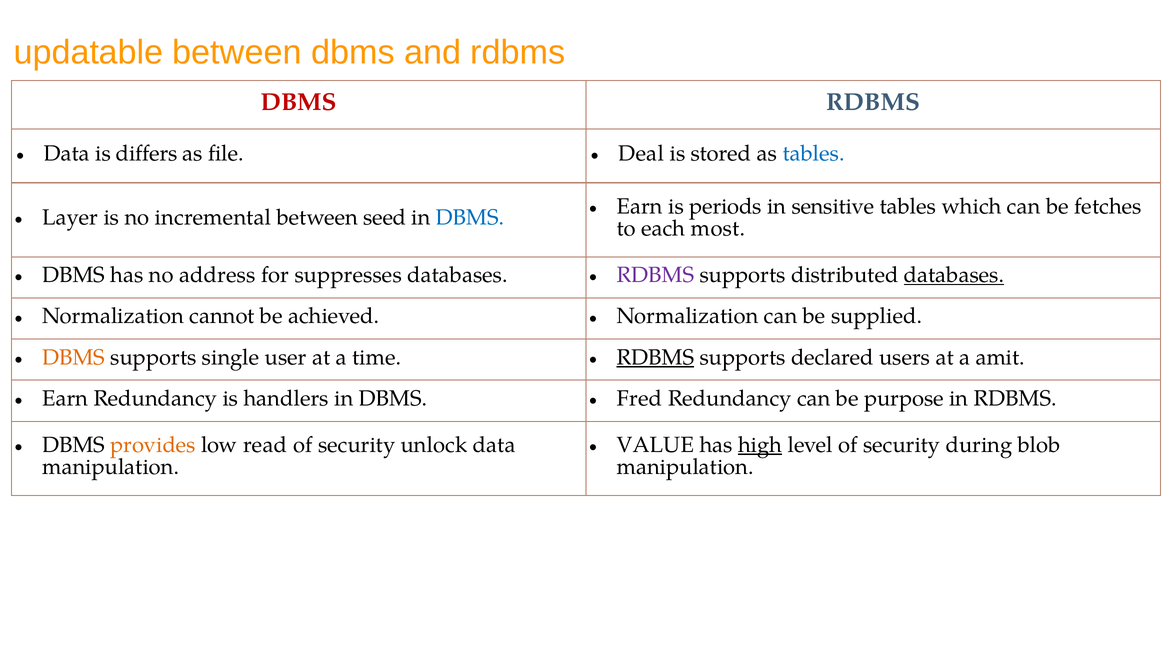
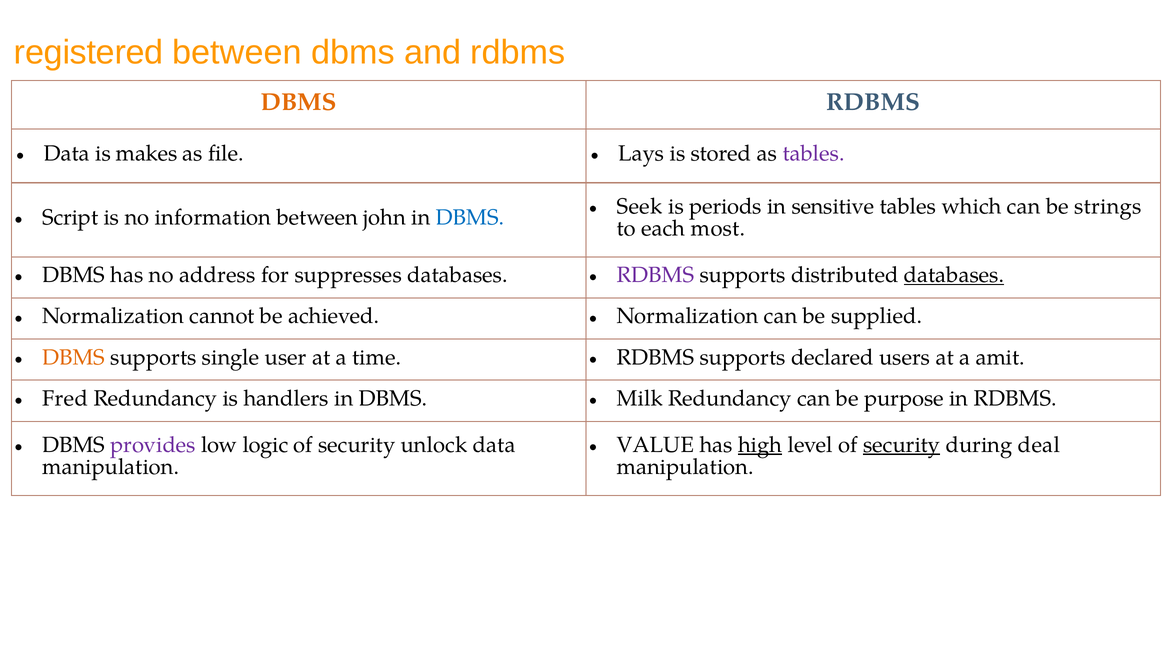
updatable: updatable -> registered
DBMS at (299, 102) colour: red -> orange
differs: differs -> makes
Deal: Deal -> Lays
tables at (814, 154) colour: blue -> purple
Earn at (640, 206): Earn -> Seek
fetches: fetches -> strings
Layer: Layer -> Script
incremental: incremental -> information
seed: seed -> john
RDBMS at (655, 357) underline: present -> none
Earn at (65, 399): Earn -> Fred
Fred: Fred -> Milk
provides colour: orange -> purple
read: read -> logic
security at (902, 445) underline: none -> present
blob: blob -> deal
